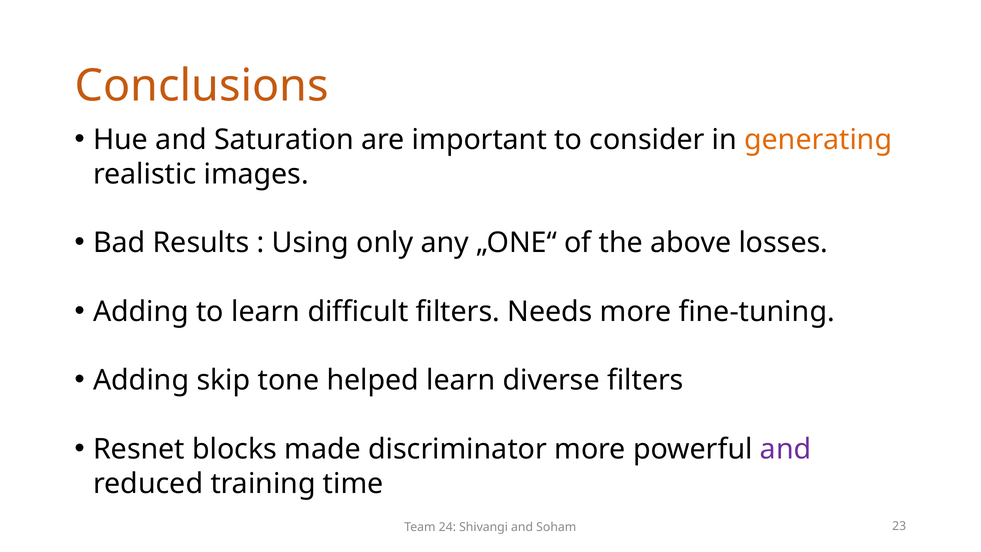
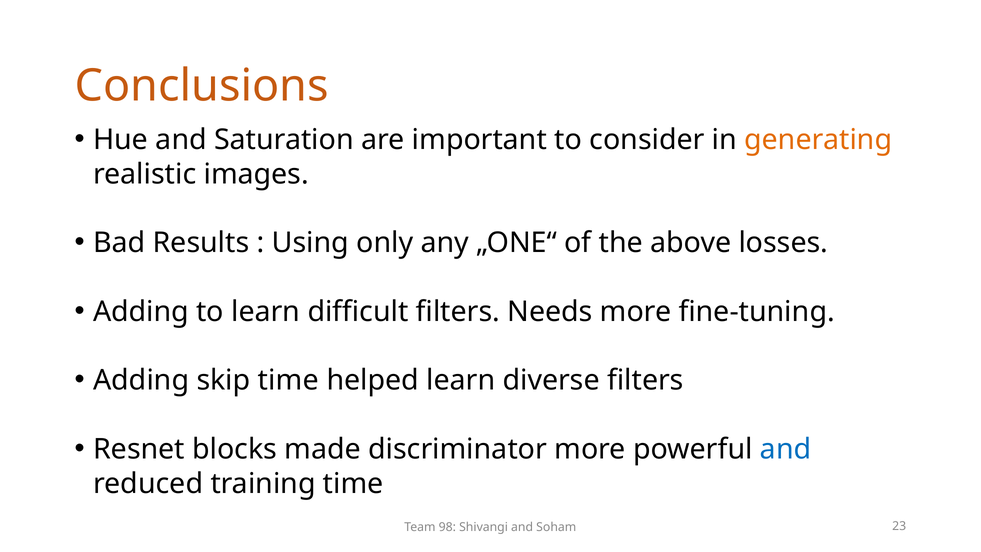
skip tone: tone -> time
and at (786, 449) colour: purple -> blue
24: 24 -> 98
